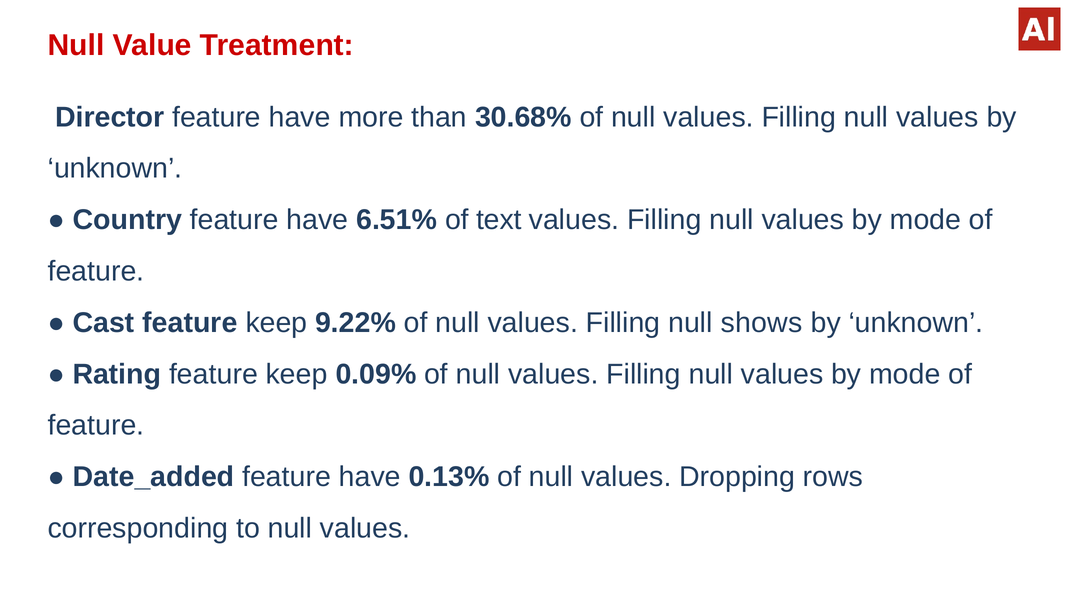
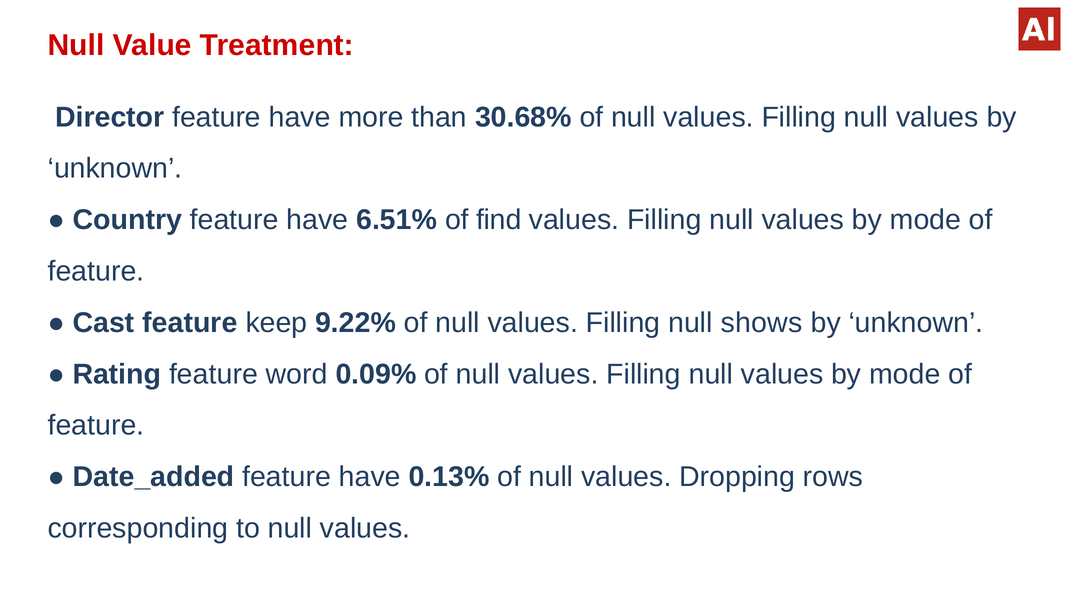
text: text -> find
Rating feature keep: keep -> word
